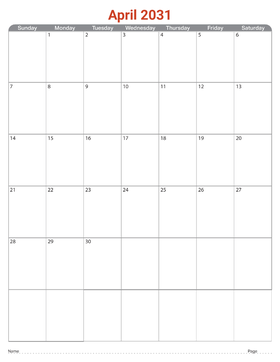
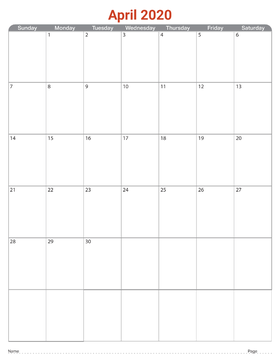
2031: 2031 -> 2020
